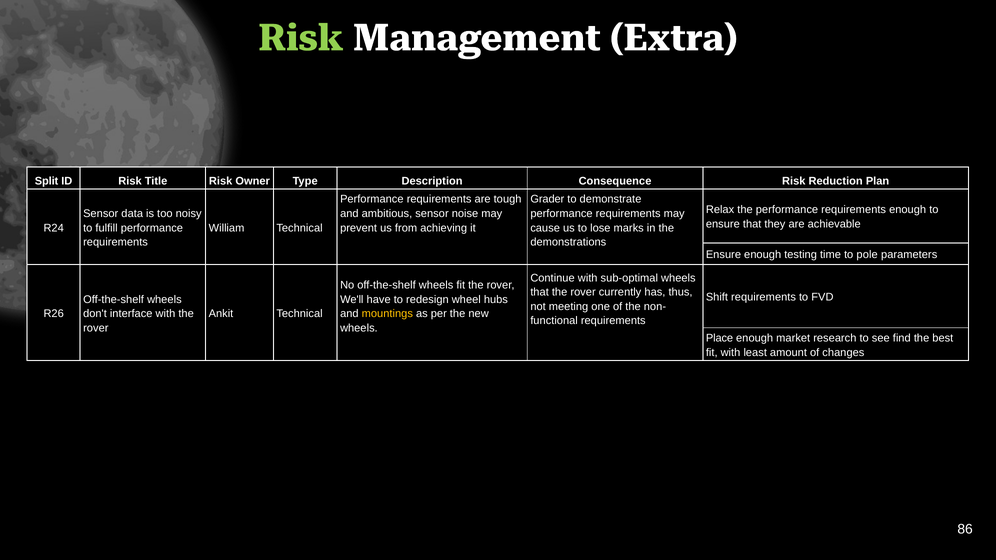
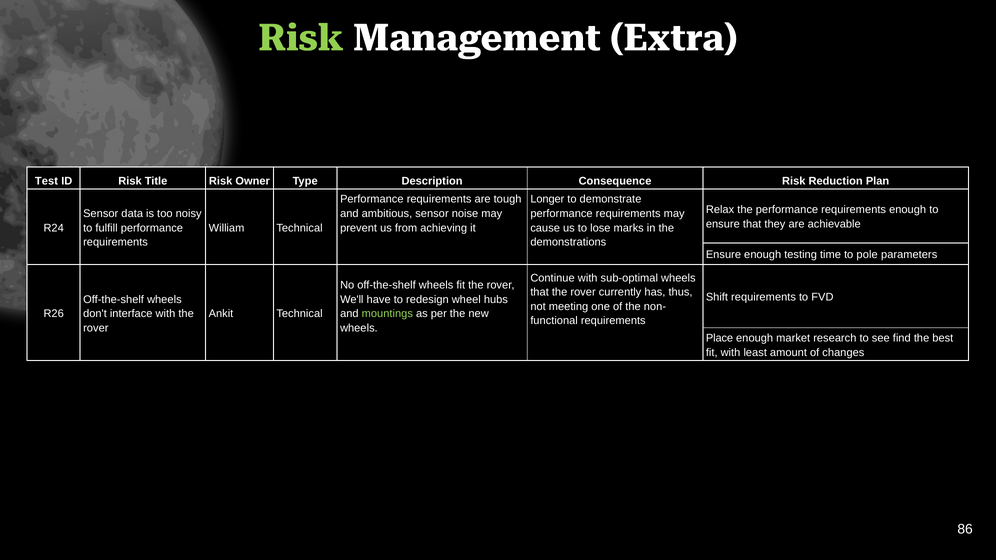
Split: Split -> Test
Grader: Grader -> Longer
mountings colour: yellow -> light green
